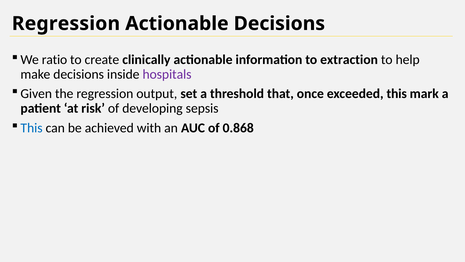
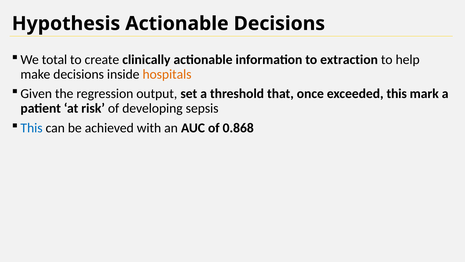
Regression at (66, 24): Regression -> Hypothesis
ratio: ratio -> total
hospitals colour: purple -> orange
